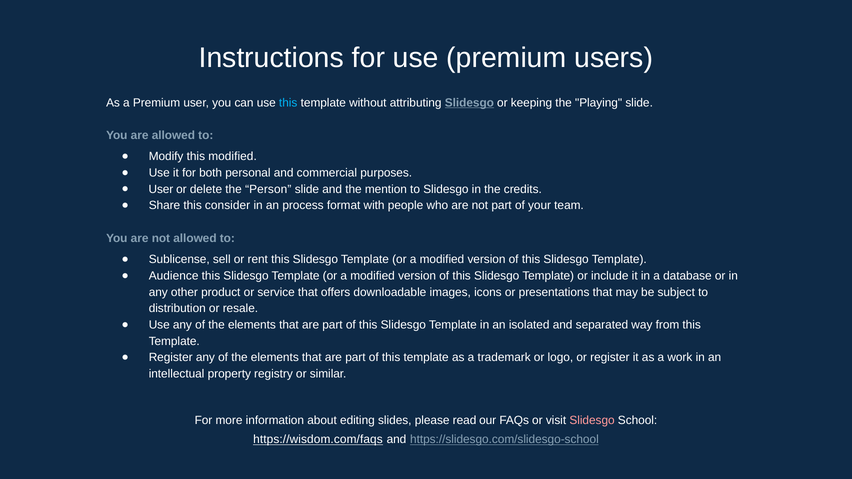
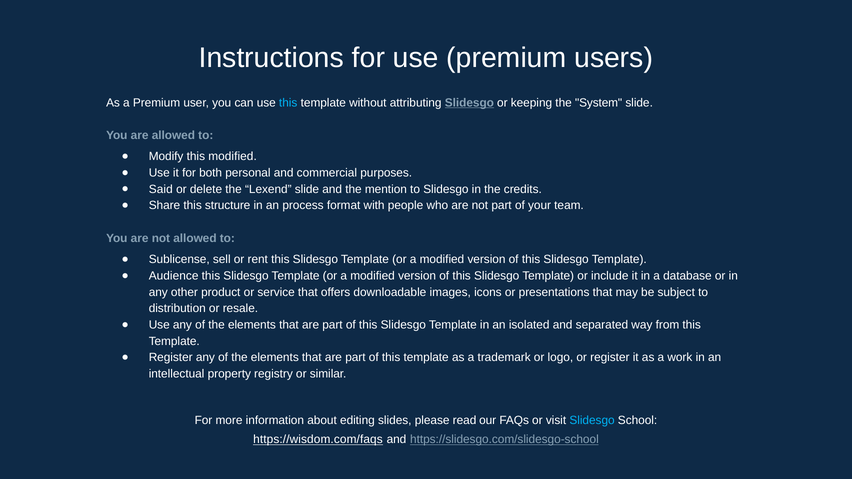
Playing: Playing -> System
User at (161, 189): User -> Said
Person: Person -> Lexend
consider: consider -> structure
Slidesgo at (592, 421) colour: pink -> light blue
